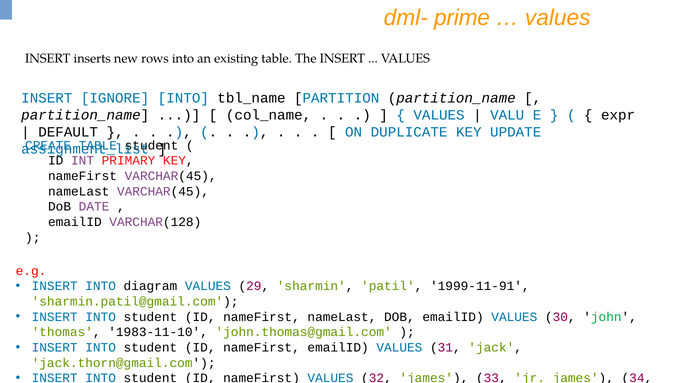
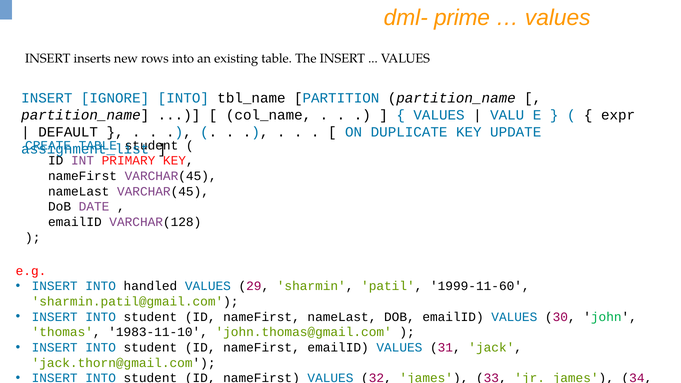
diagram: diagram -> handled
1999-11-91: 1999-11-91 -> 1999-11-60
